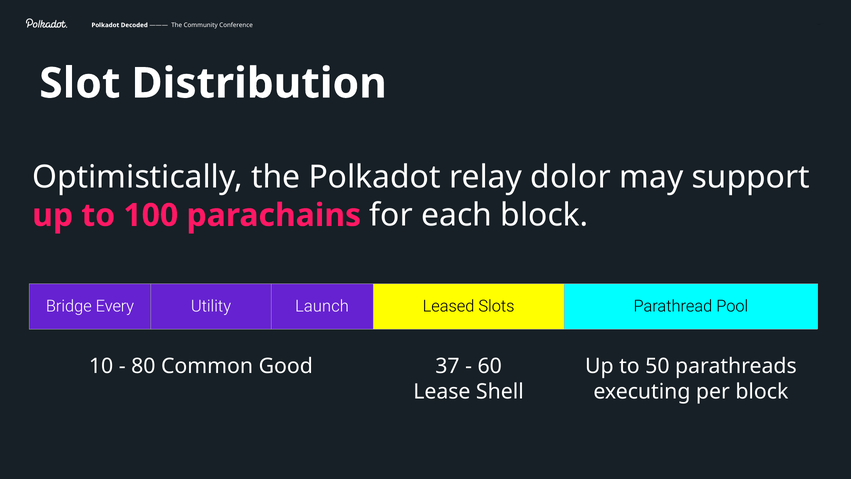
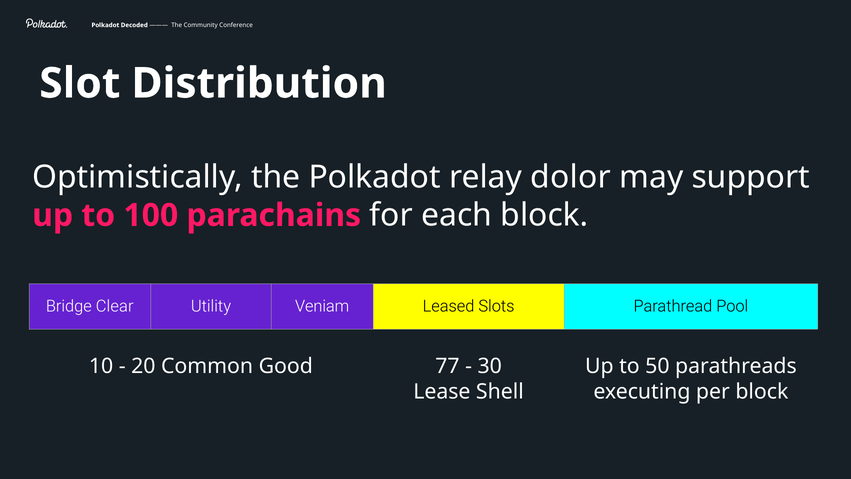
Every: Every -> Clear
Launch: Launch -> Veniam
80: 80 -> 20
37: 37 -> 77
60: 60 -> 30
